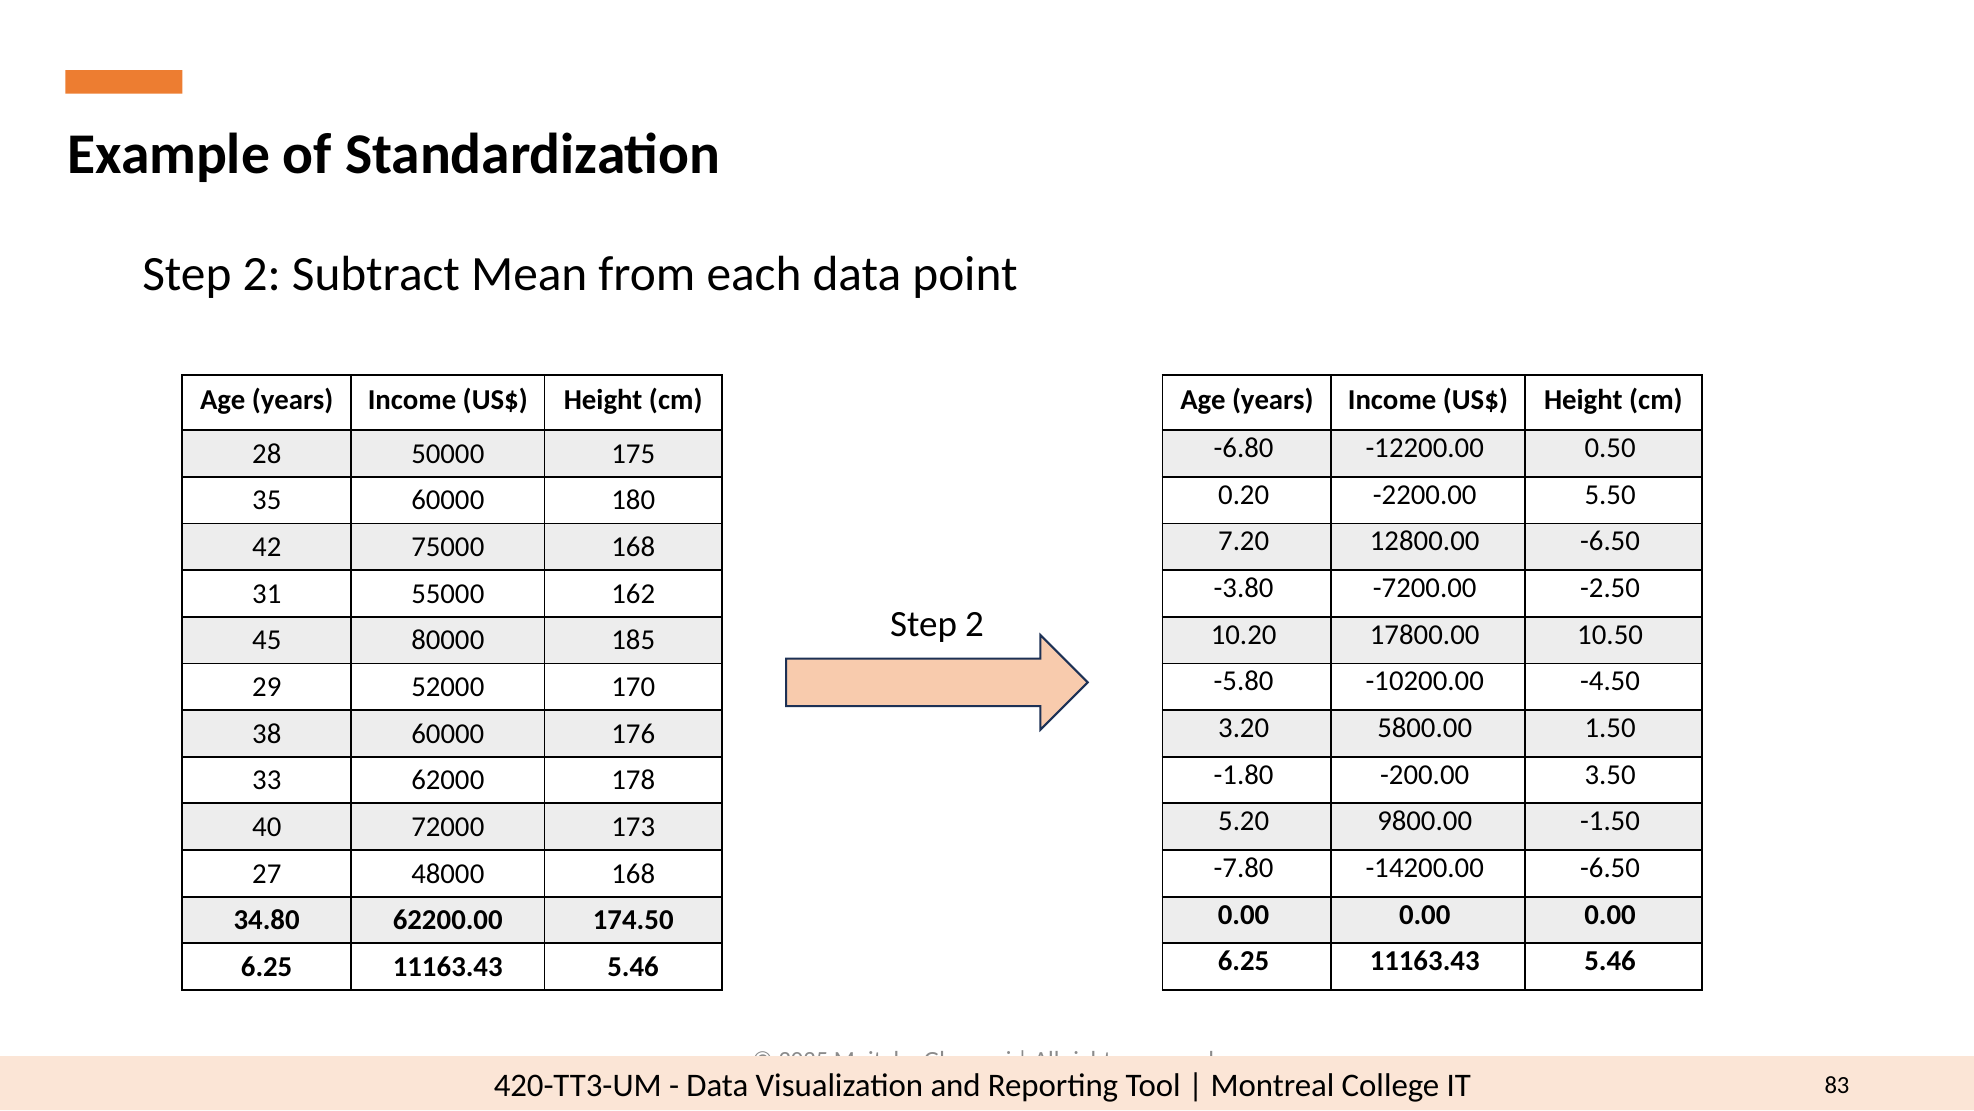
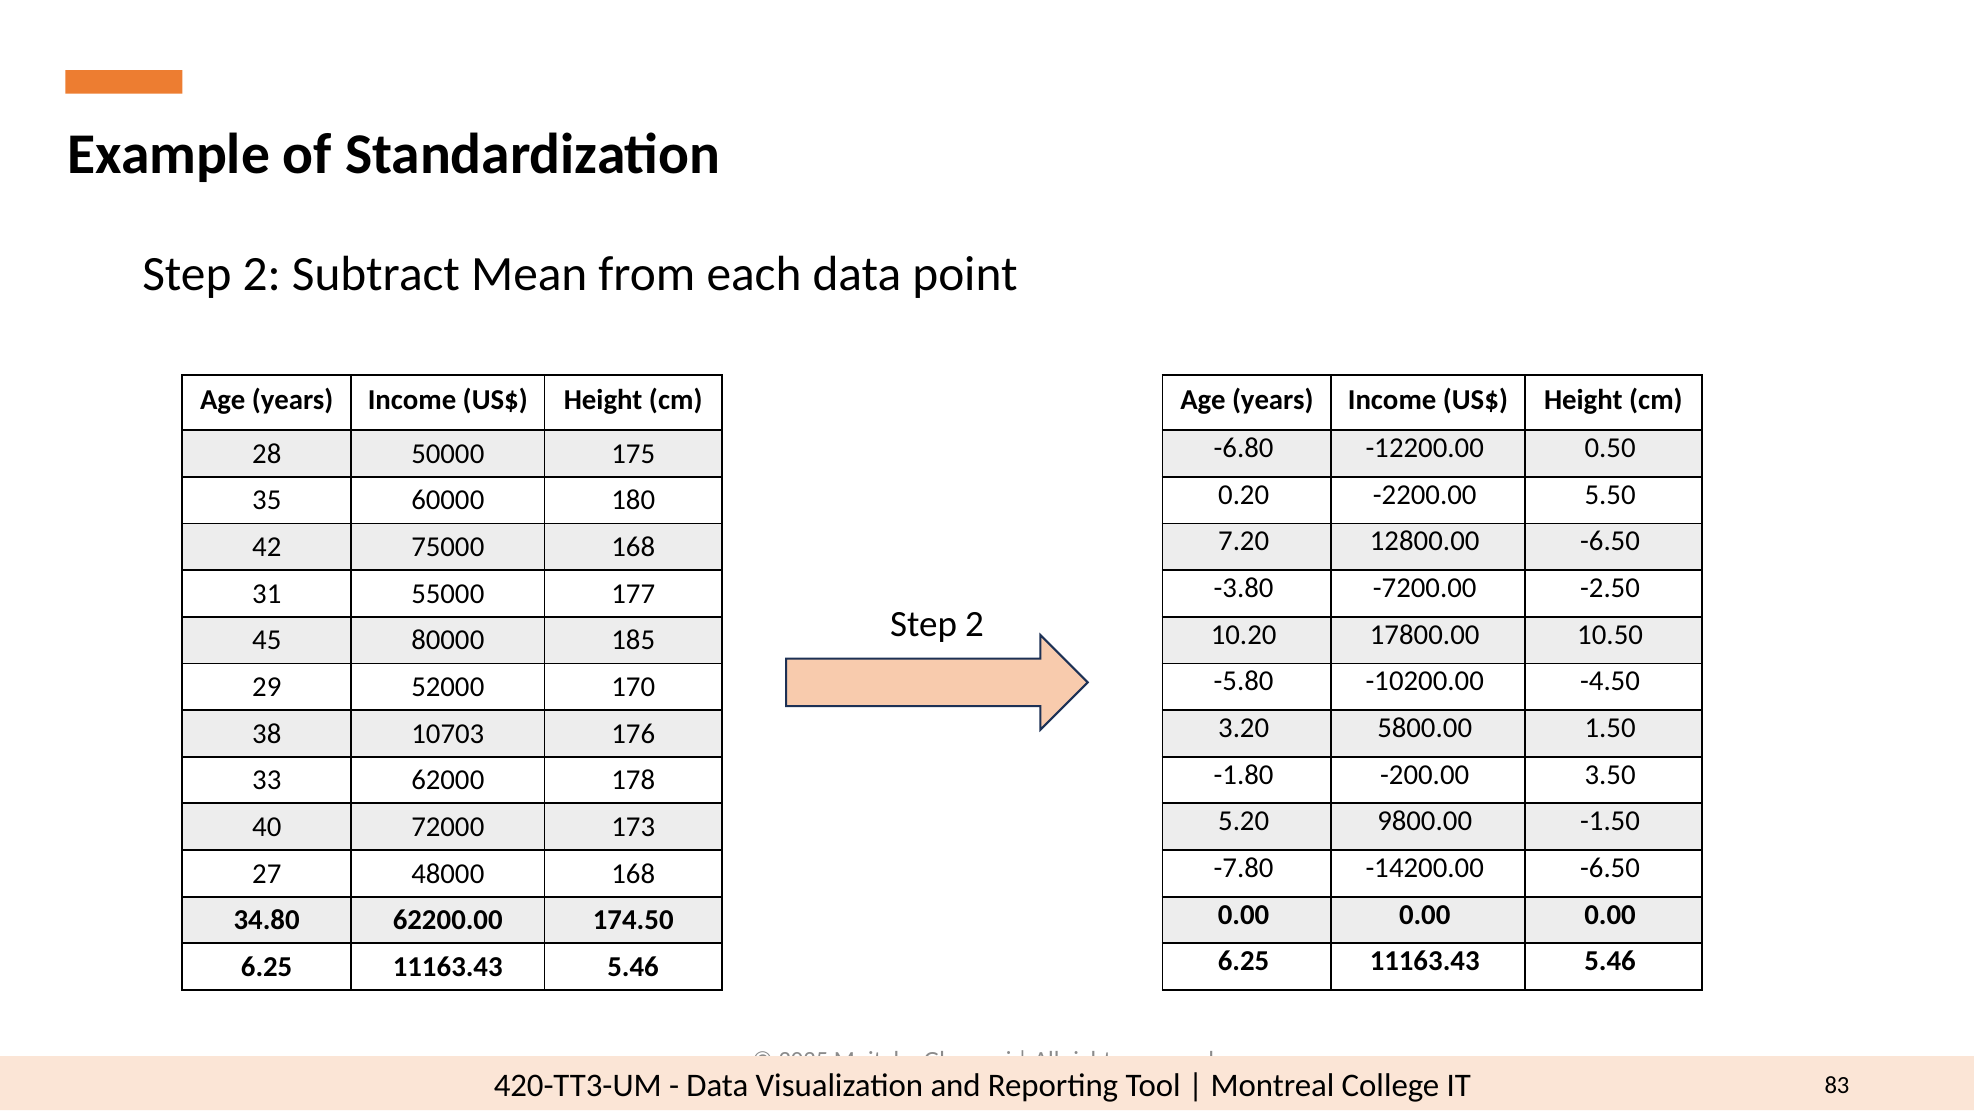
162: 162 -> 177
38 60000: 60000 -> 10703
